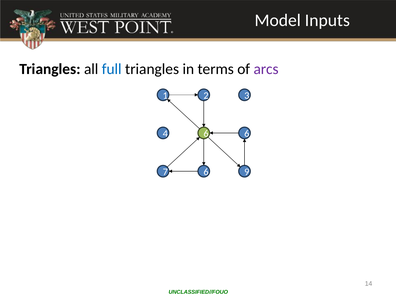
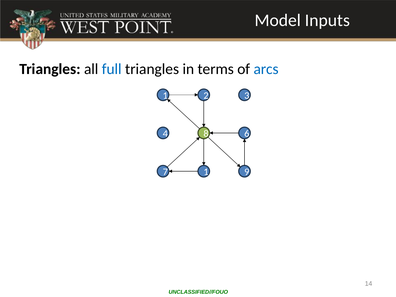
arcs colour: purple -> blue
4 6: 6 -> 8
7 6: 6 -> 1
